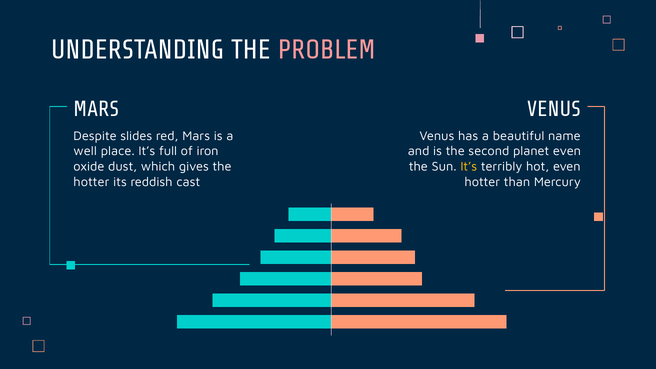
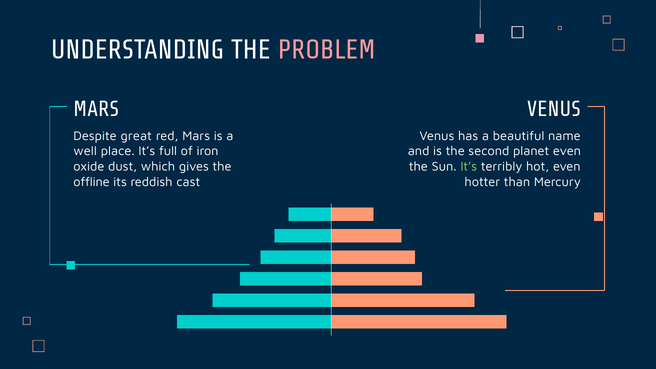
slides: slides -> great
It’s at (469, 167) colour: yellow -> light green
hotter at (91, 182): hotter -> offline
